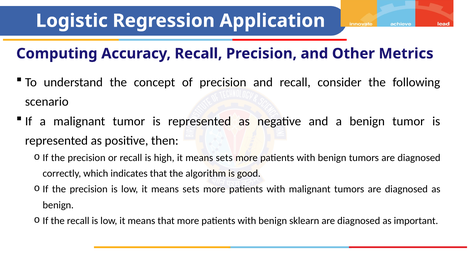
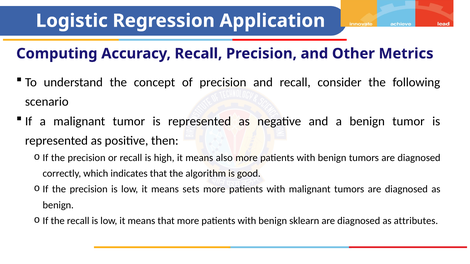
high it means sets: sets -> also
important: important -> attributes
